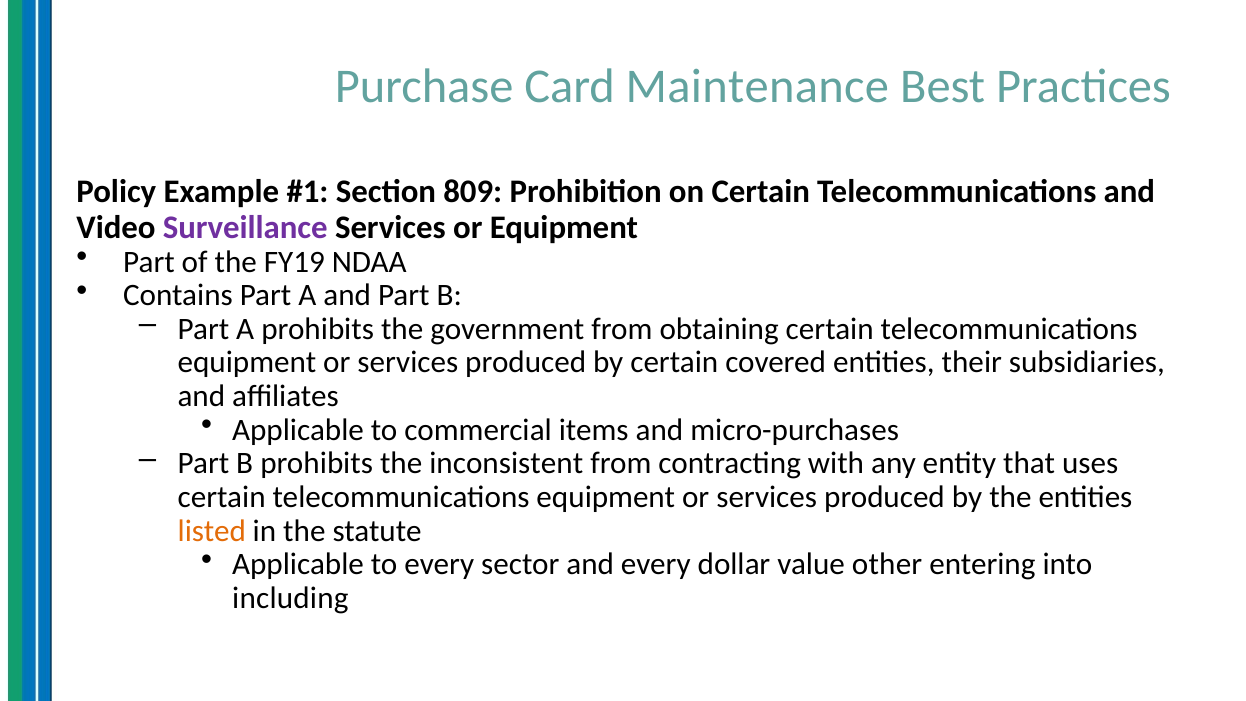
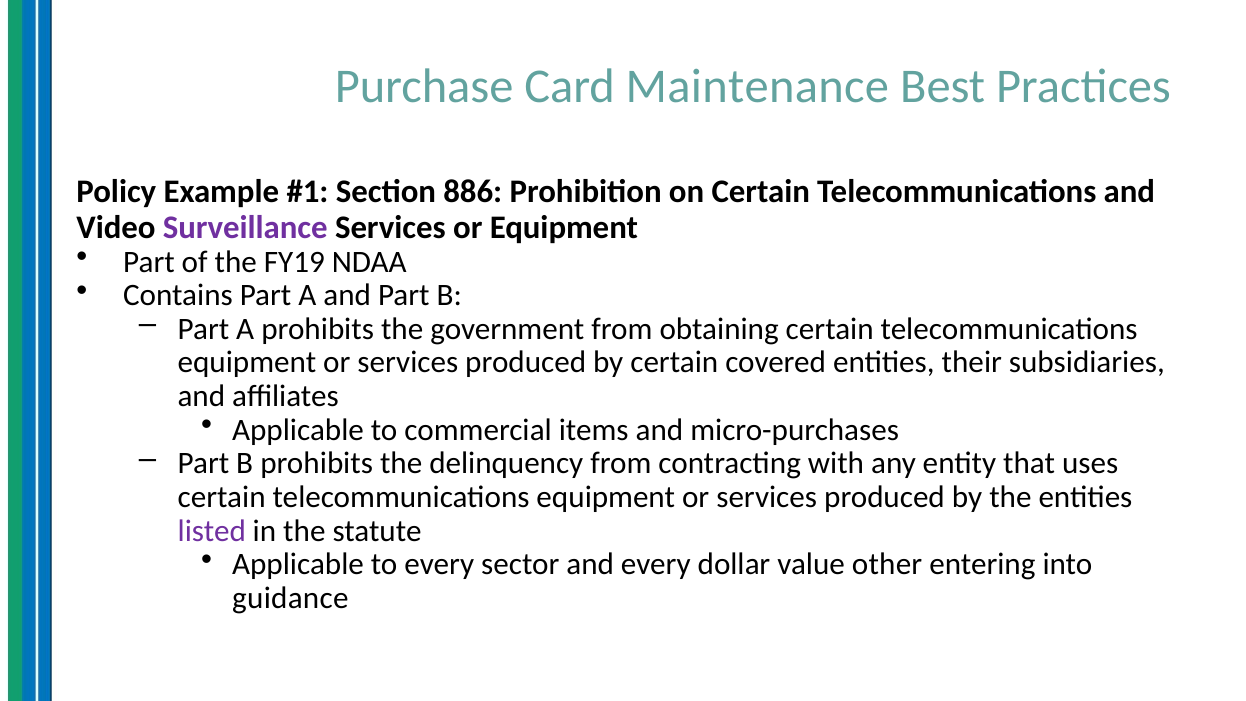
809: 809 -> 886
inconsistent: inconsistent -> delinquency
listed colour: orange -> purple
including: including -> guidance
